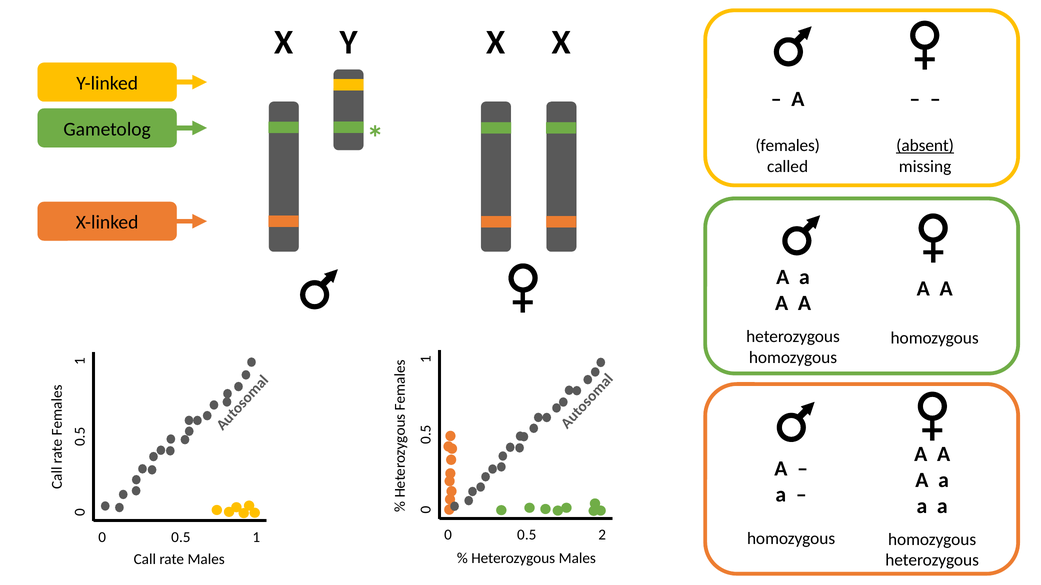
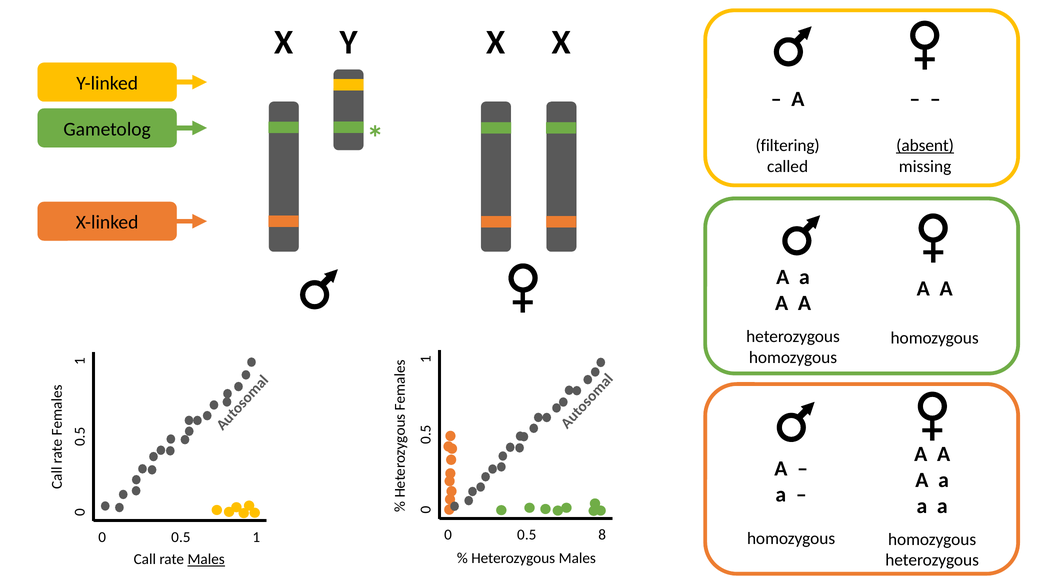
females: females -> filtering
2: 2 -> 8
Males at (206, 560) underline: none -> present
